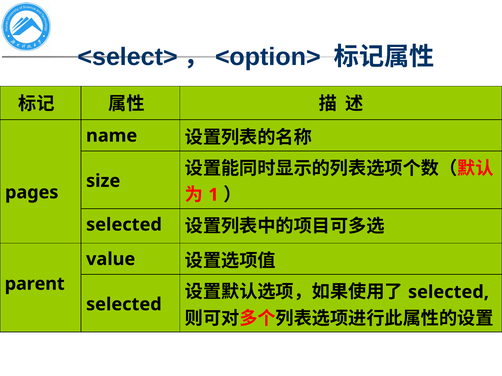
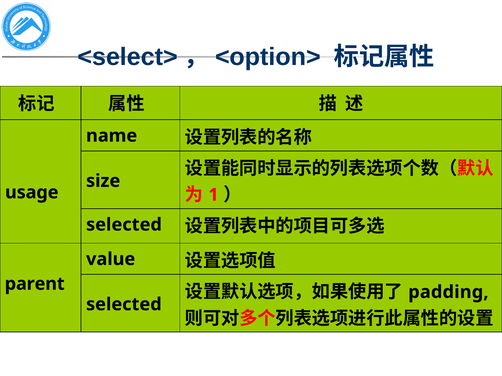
pages: pages -> usage
selected at (448, 292): selected -> padding
